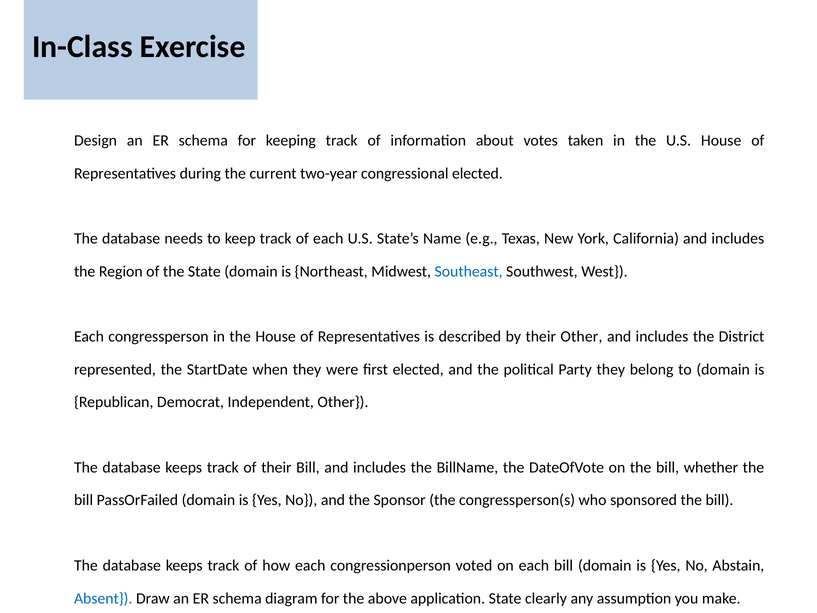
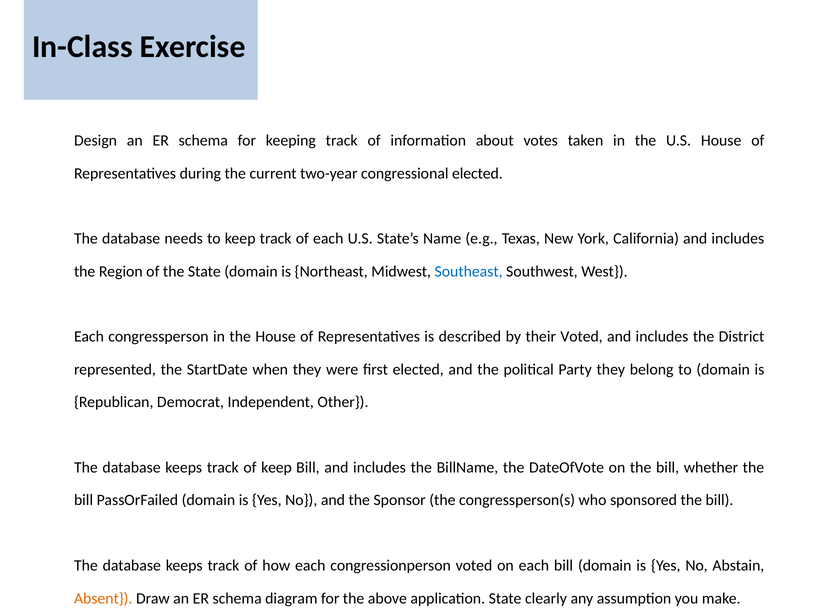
their Other: Other -> Voted
of their: their -> keep
Absent colour: blue -> orange
